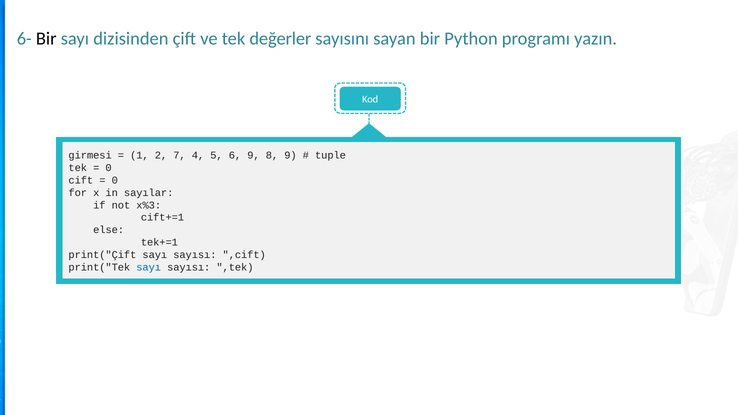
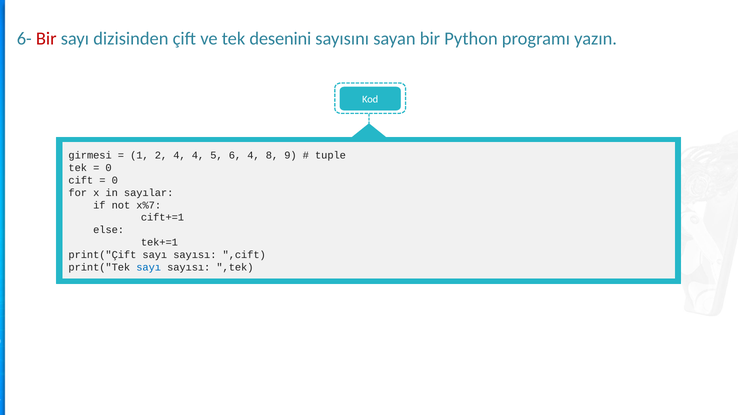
Bir at (46, 39) colour: black -> red
değerler: değerler -> desenini
2 7: 7 -> 4
6 9: 9 -> 4
x%3: x%3 -> x%7
